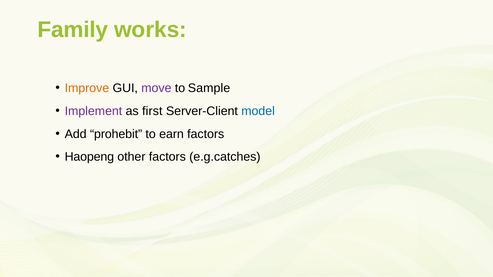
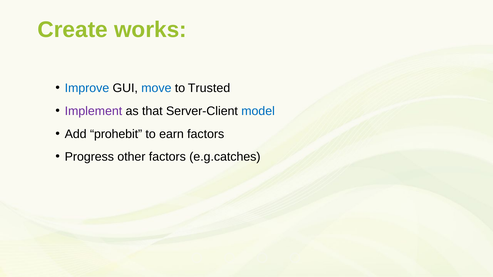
Family: Family -> Create
Improve colour: orange -> blue
move colour: purple -> blue
Sample: Sample -> Trusted
first: first -> that
Haopeng: Haopeng -> Progress
